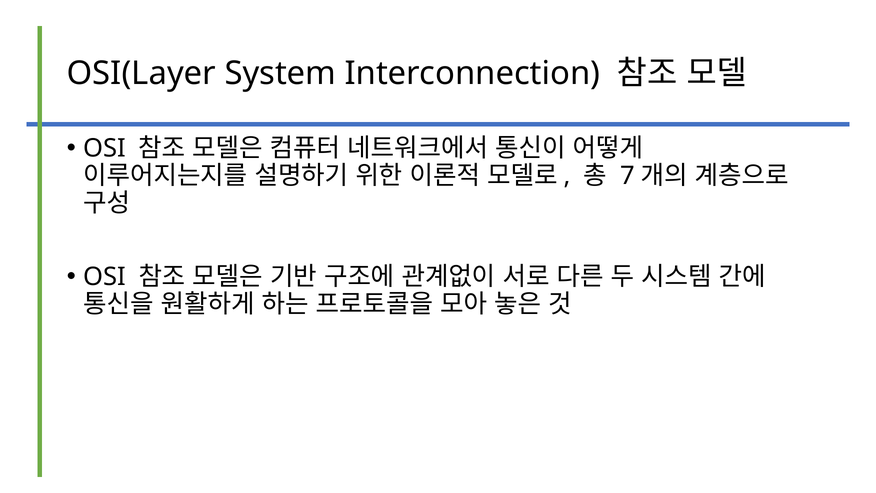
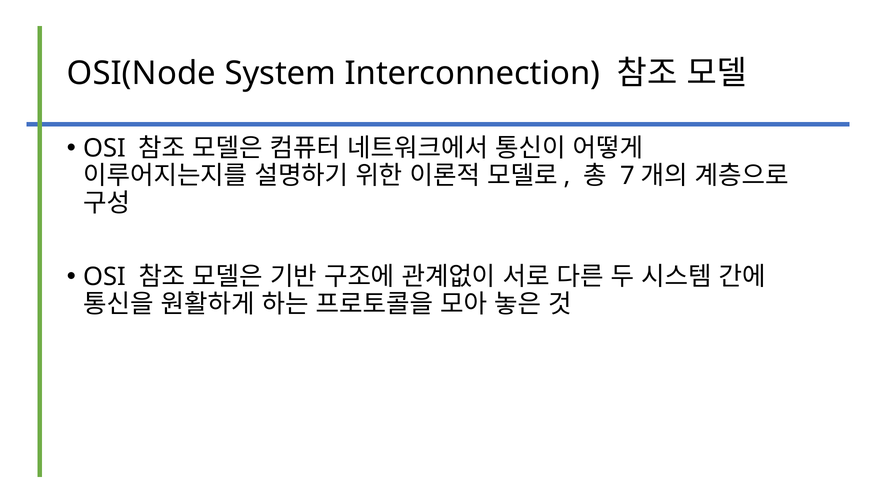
OSI(Layer: OSI(Layer -> OSI(Node
